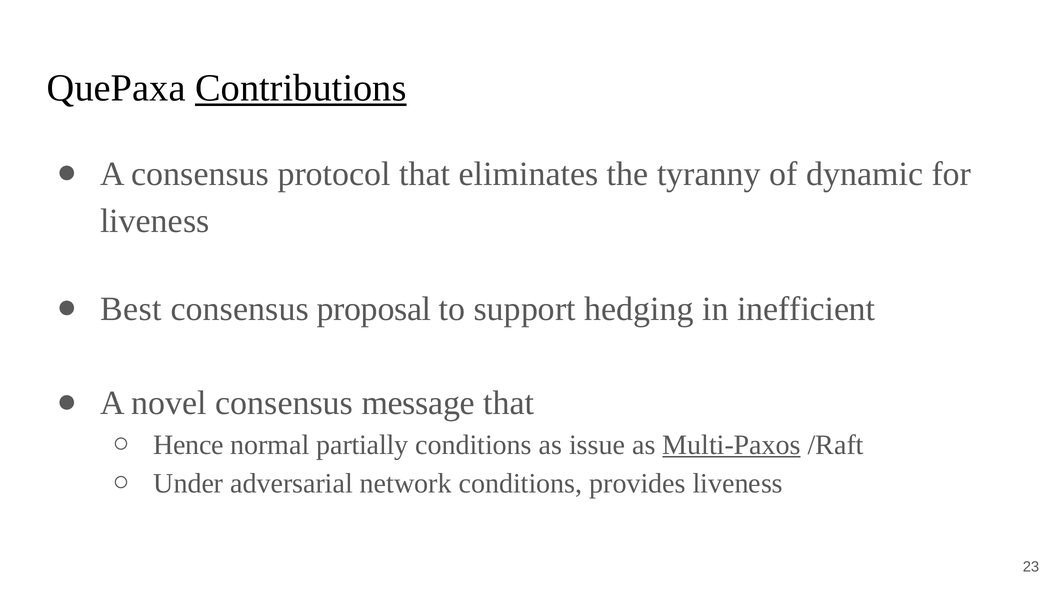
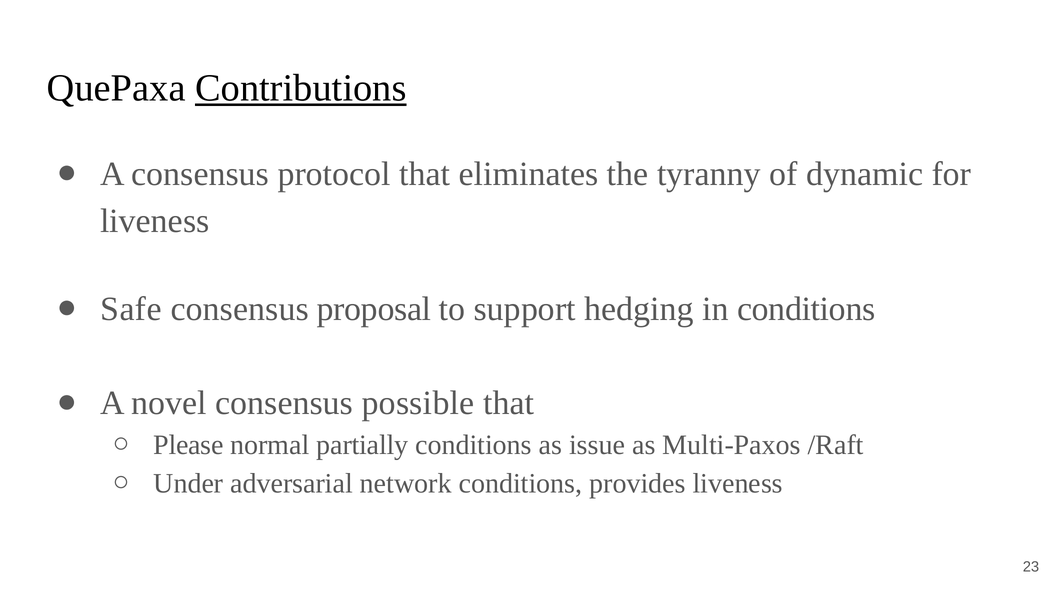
Best: Best -> Safe
in inefficient: inefficient -> conditions
message: message -> possible
Hence: Hence -> Please
Multi-Paxos underline: present -> none
